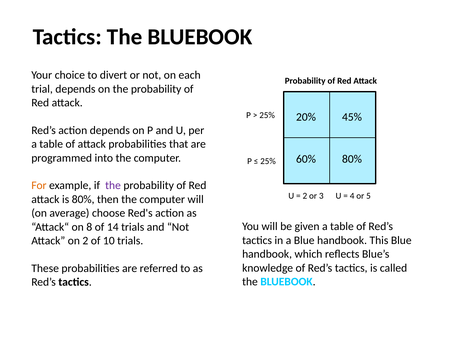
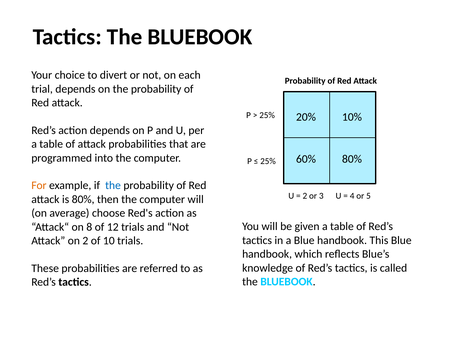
45%: 45% -> 10%
the at (113, 186) colour: purple -> blue
14: 14 -> 12
